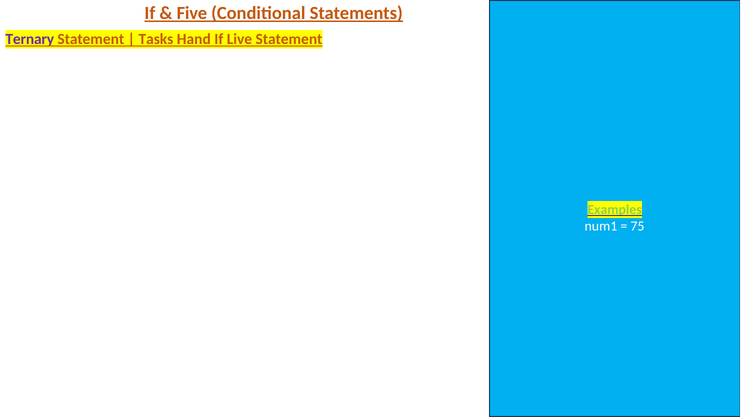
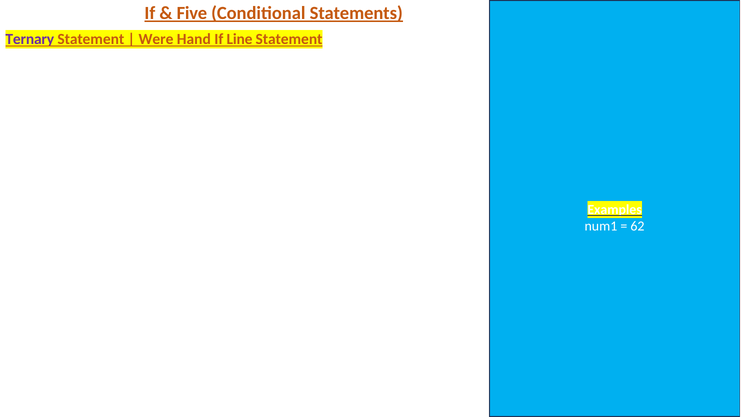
Tasks: Tasks -> Were
Live: Live -> Line
Examples colour: light green -> white
75: 75 -> 62
